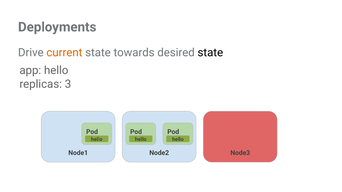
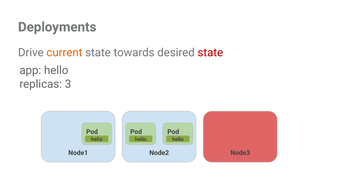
state at (210, 53) colour: black -> red
